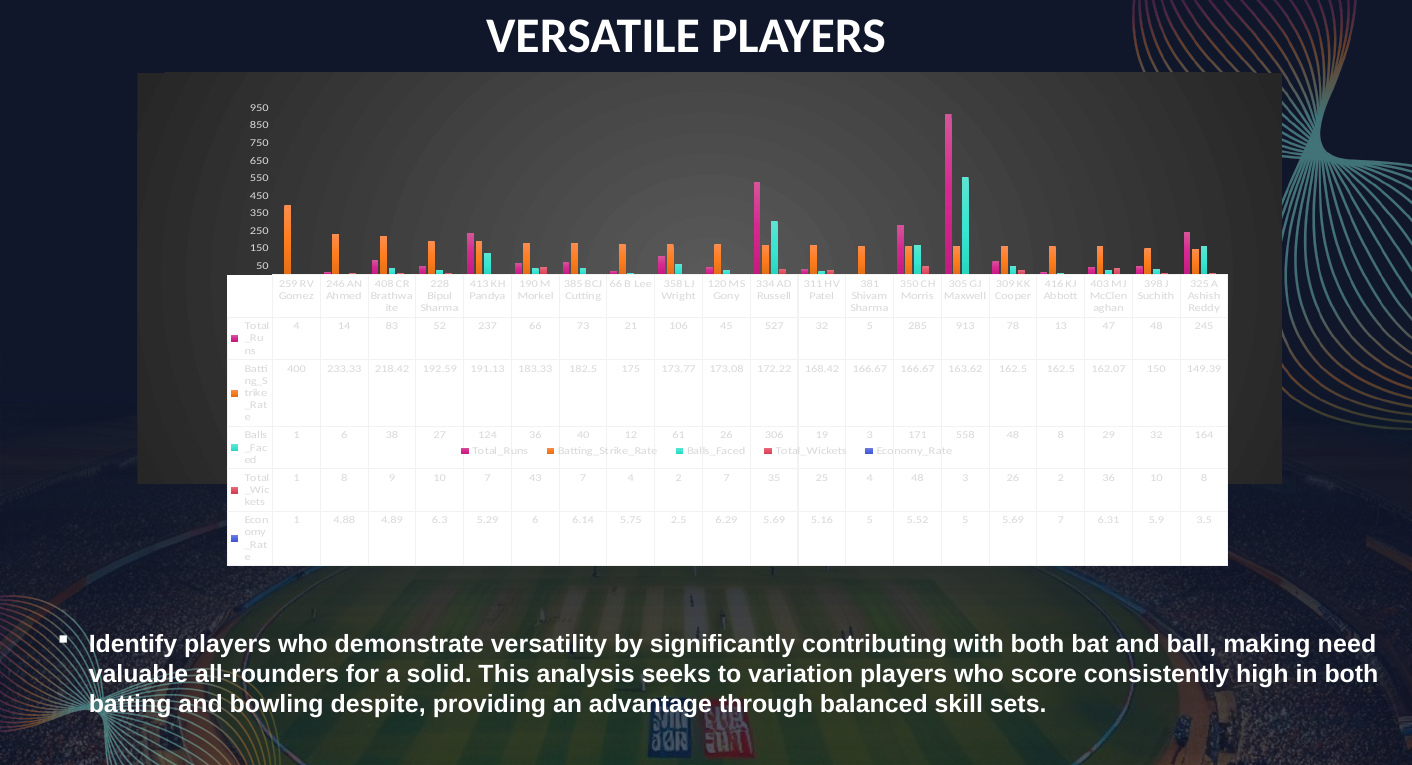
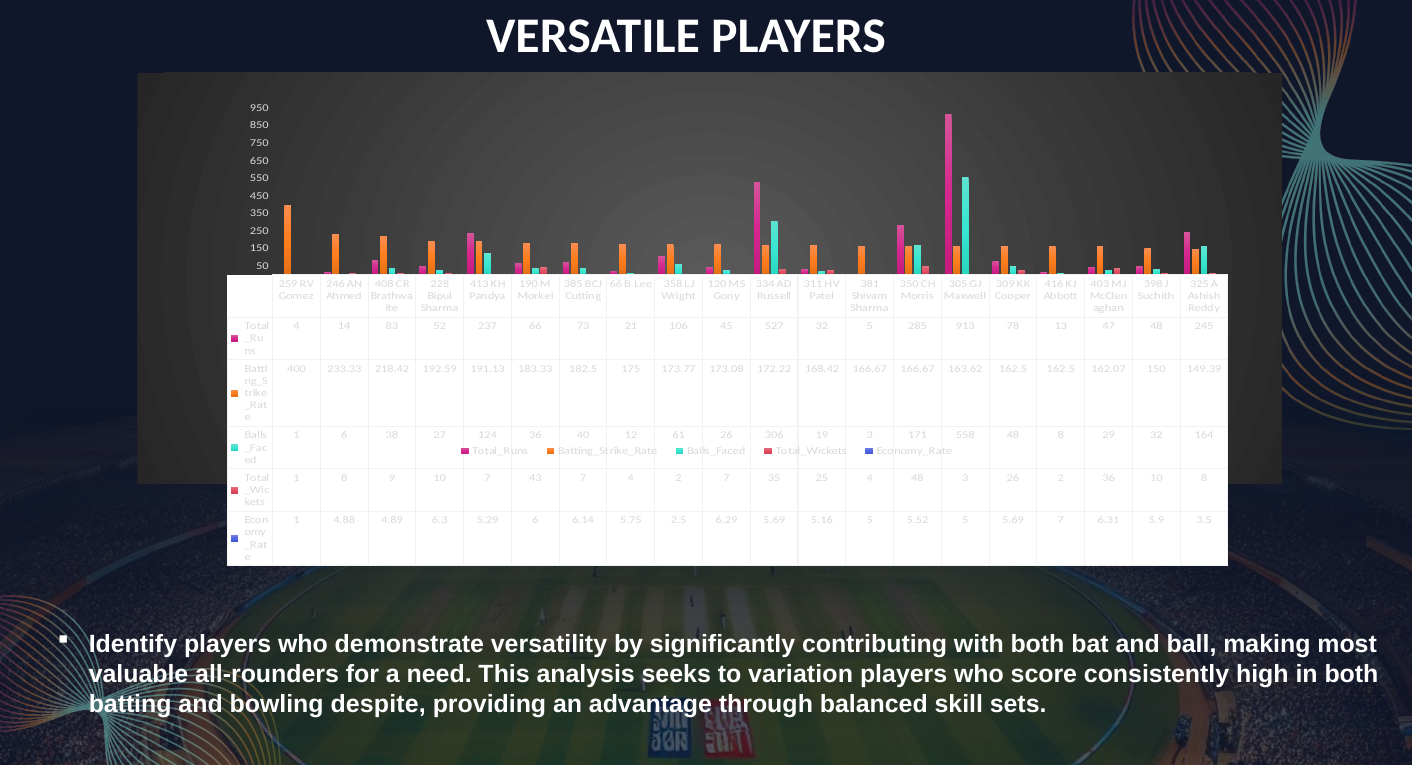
need: need -> most
solid: solid -> need
